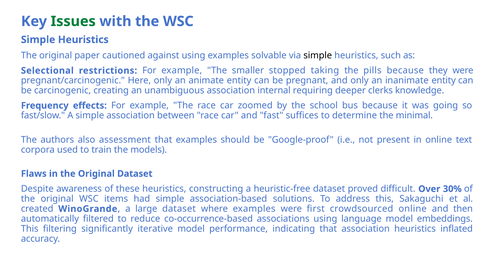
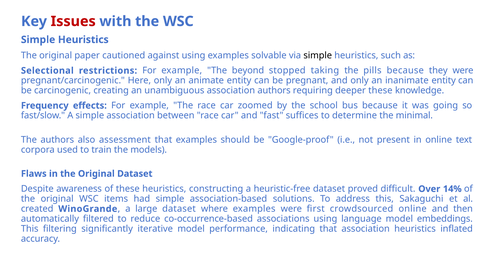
Issues colour: green -> red
smaller: smaller -> beyond
association internal: internal -> authors
deeper clerks: clerks -> these
30%: 30% -> 14%
